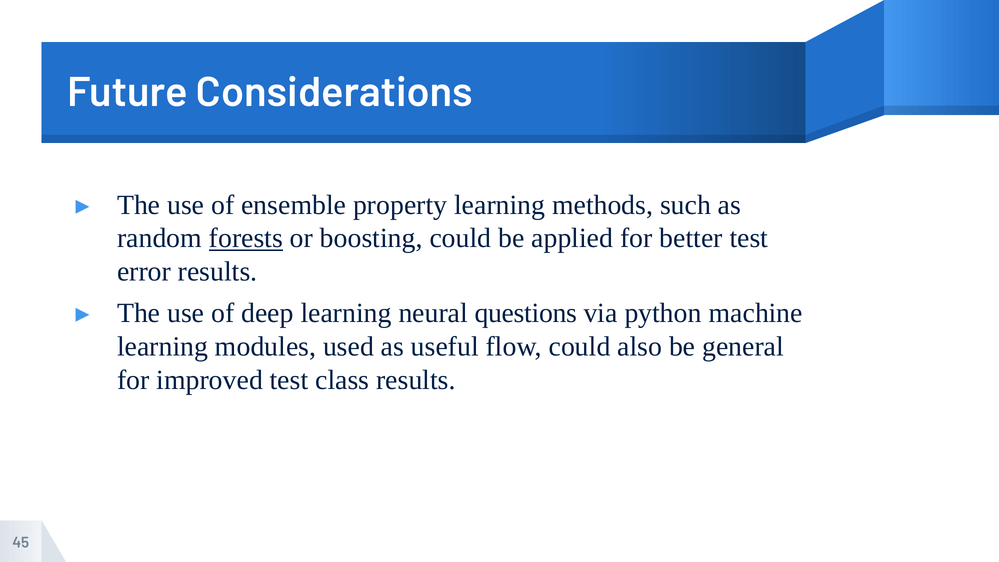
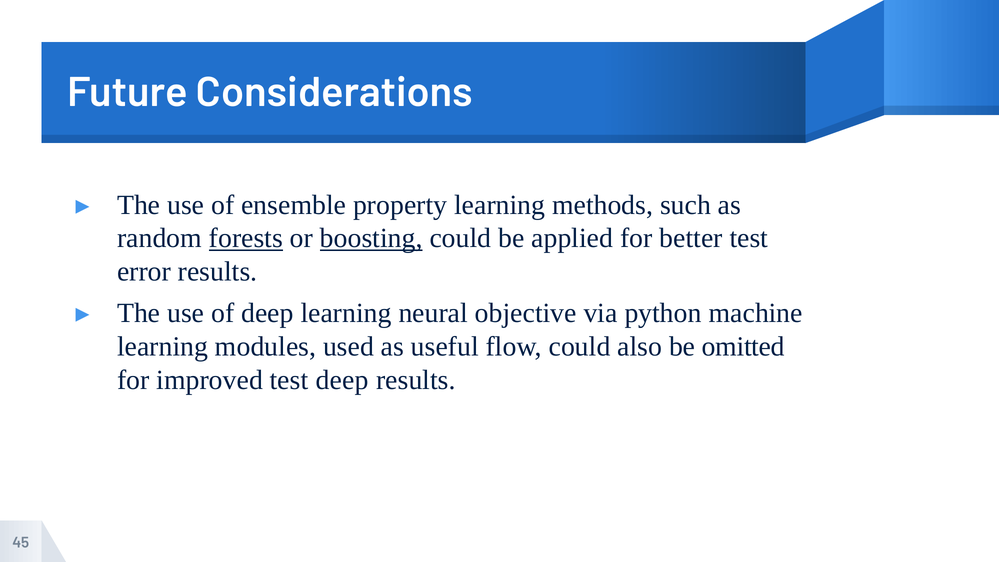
boosting underline: none -> present
questions: questions -> objective
general: general -> omitted
test class: class -> deep
